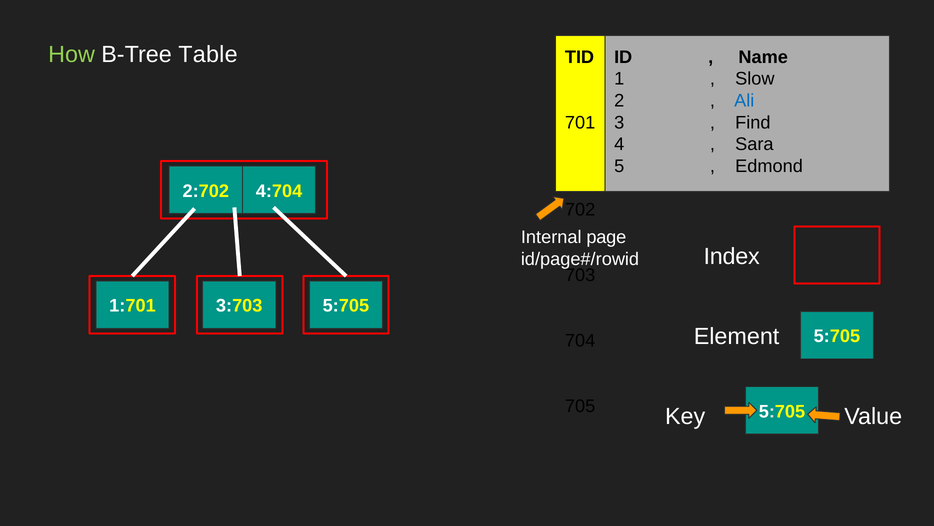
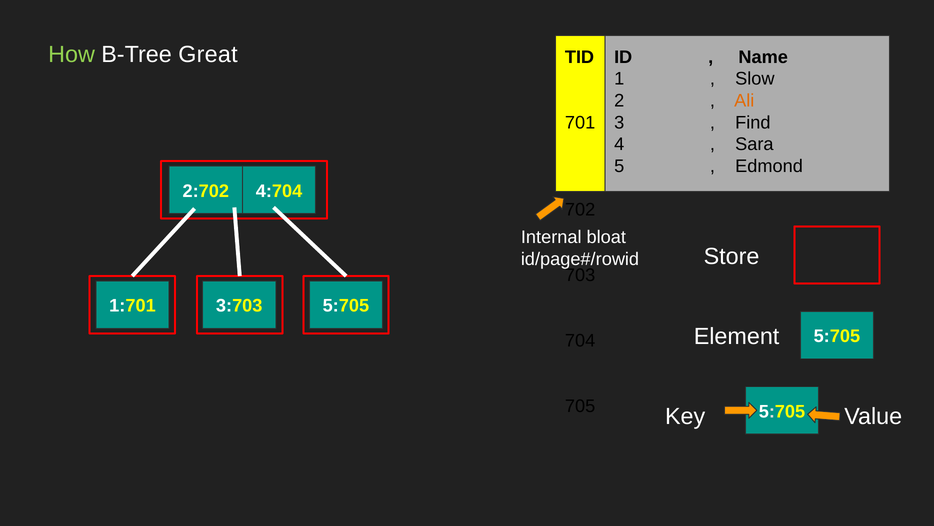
Table: Table -> Great
Ali colour: blue -> orange
page: page -> bloat
Index: Index -> Store
